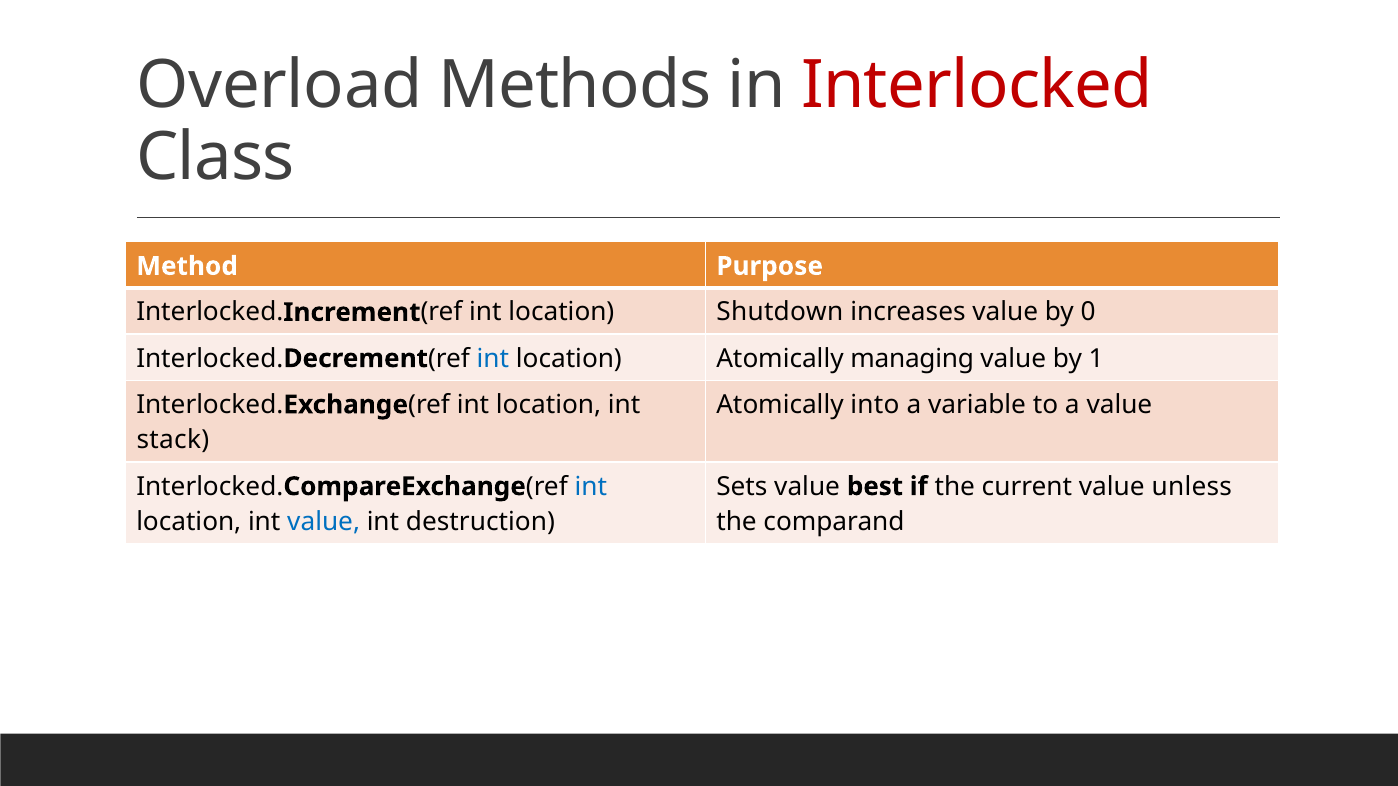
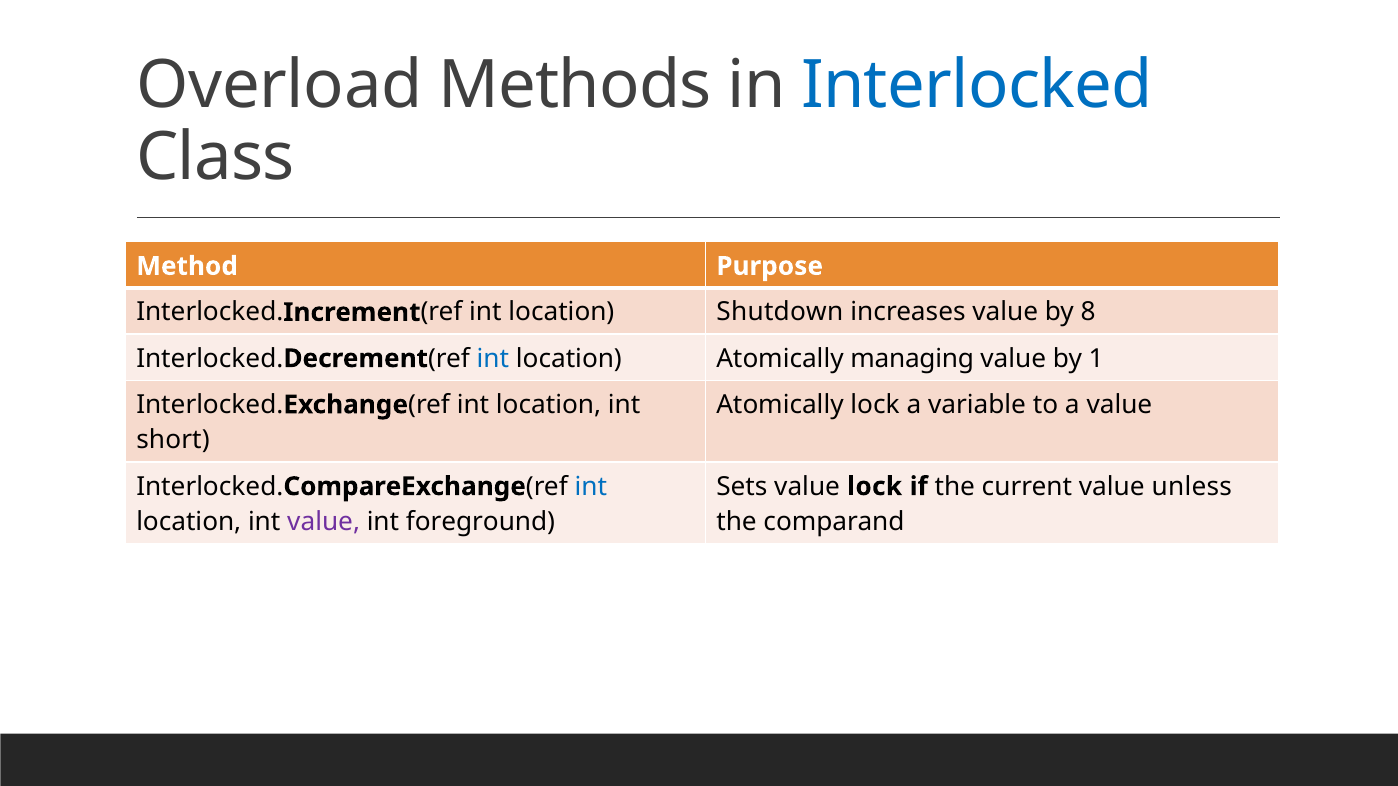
Interlocked at (977, 85) colour: red -> blue
0: 0 -> 8
Atomically into: into -> lock
stack: stack -> short
value best: best -> lock
value at (324, 522) colour: blue -> purple
destruction: destruction -> foreground
